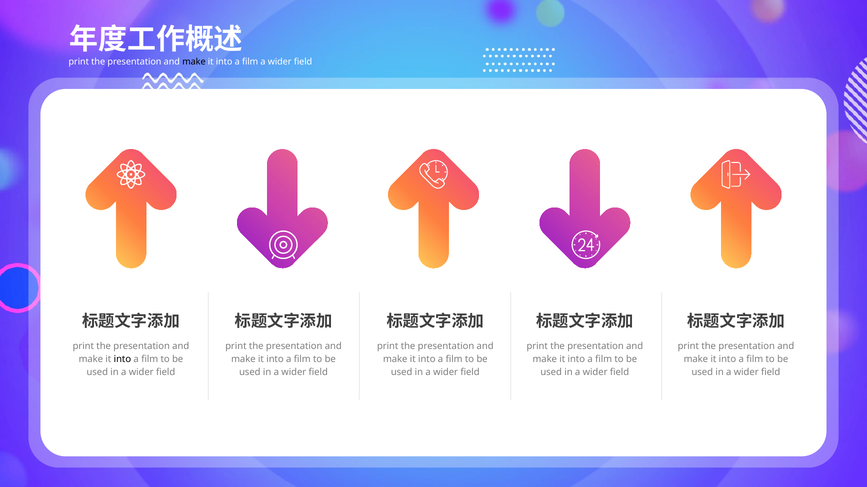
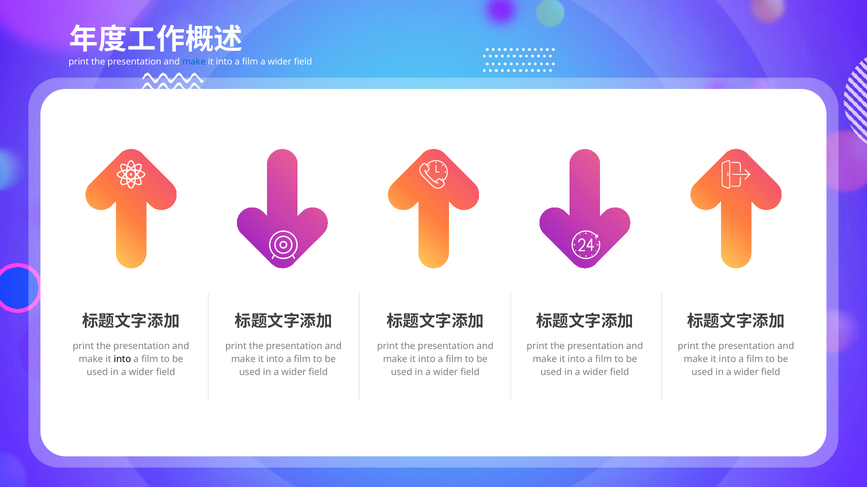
make at (194, 62) colour: black -> blue
